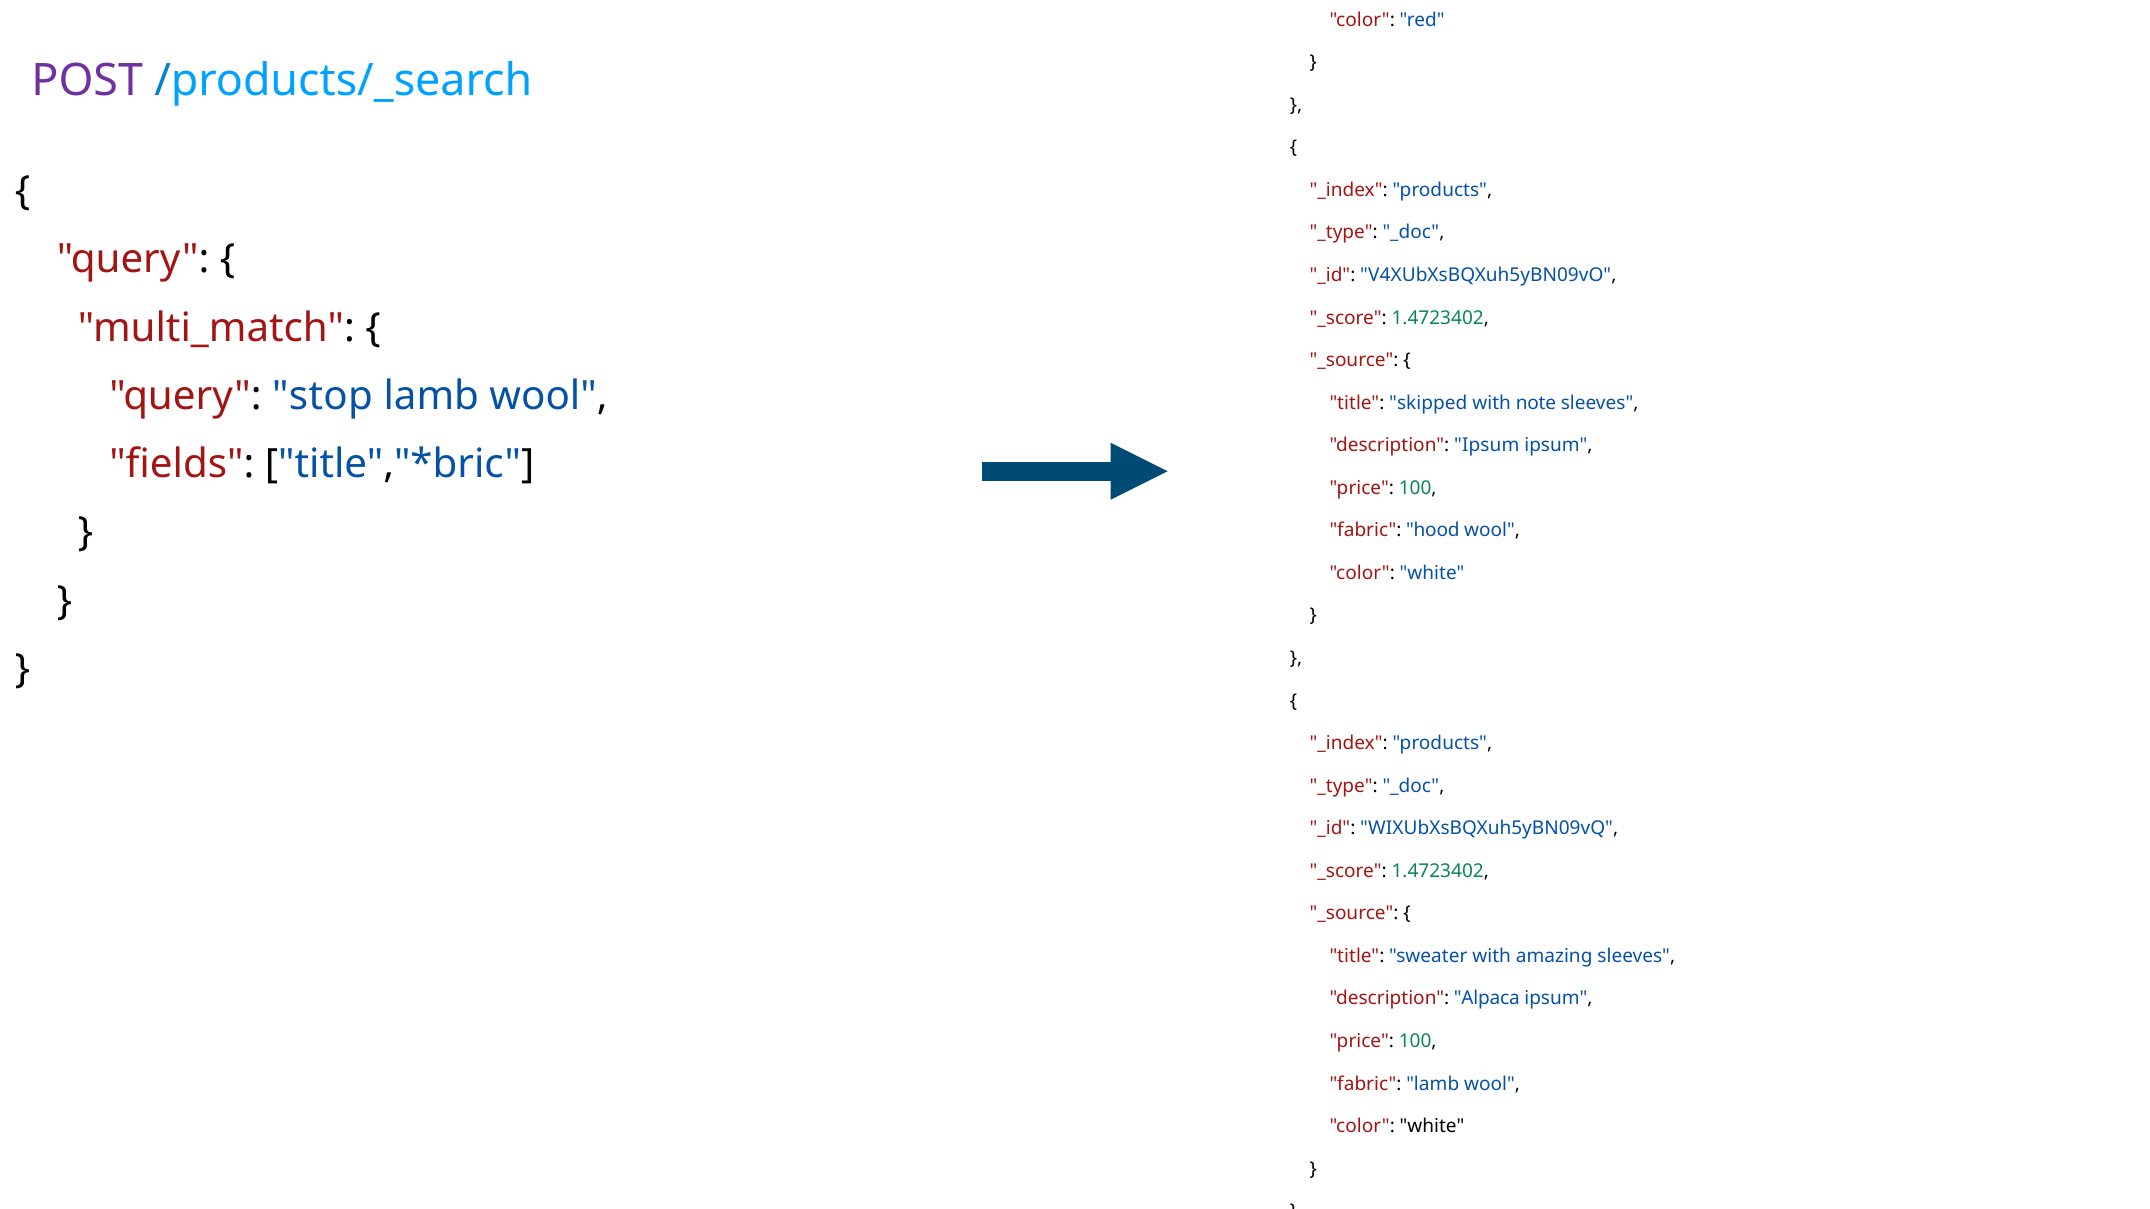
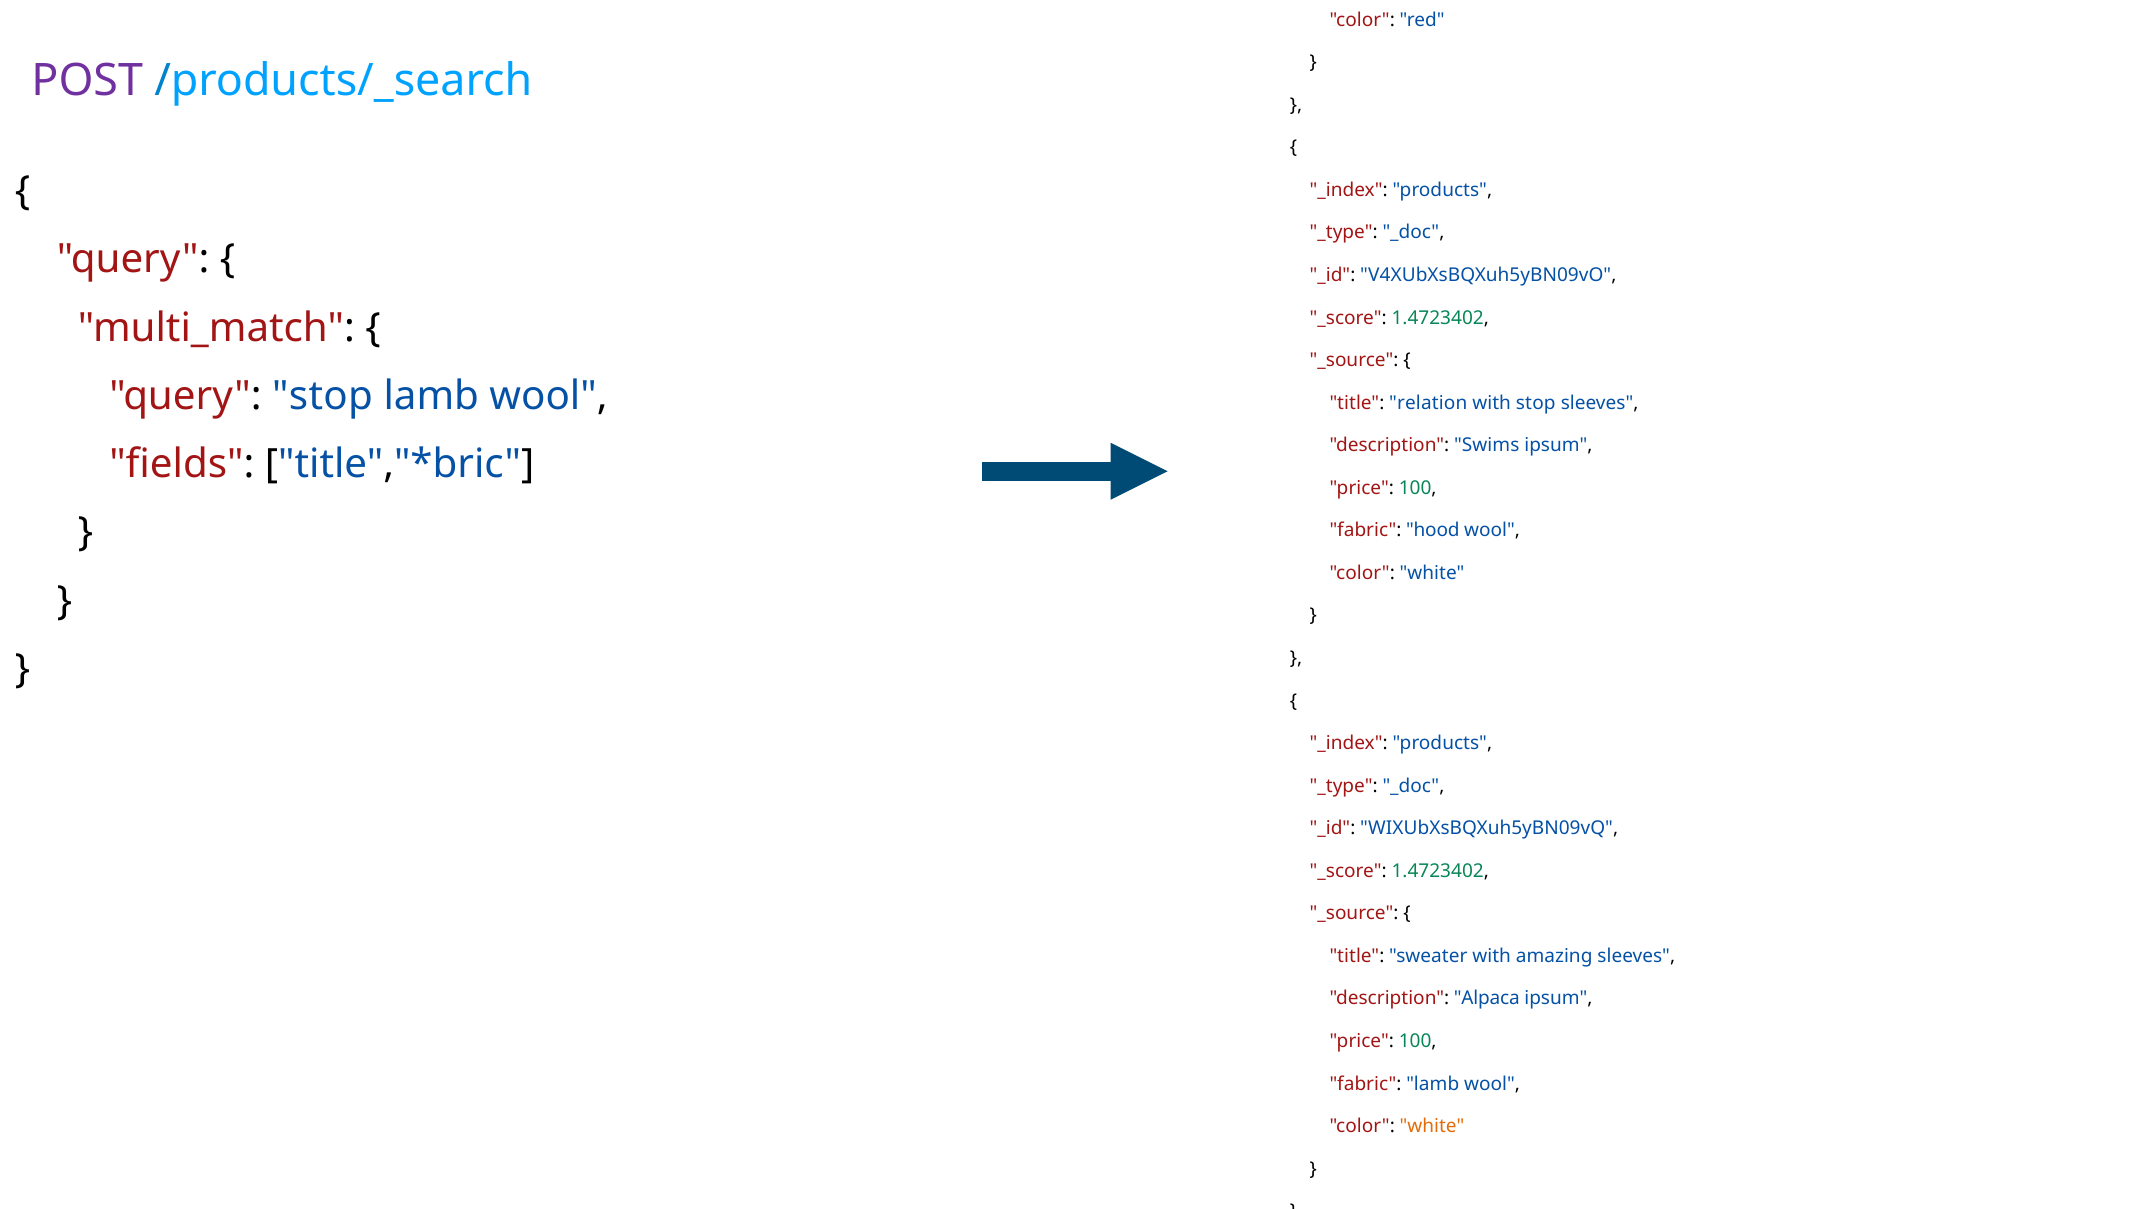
skipped: skipped -> relation
with note: note -> stop
description Ipsum: Ipsum -> Swims
white at (1432, 1127) colour: black -> orange
